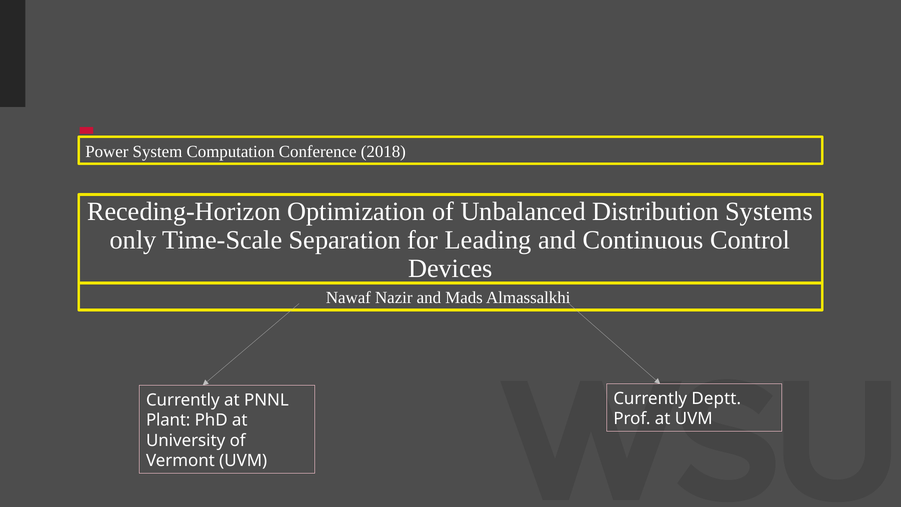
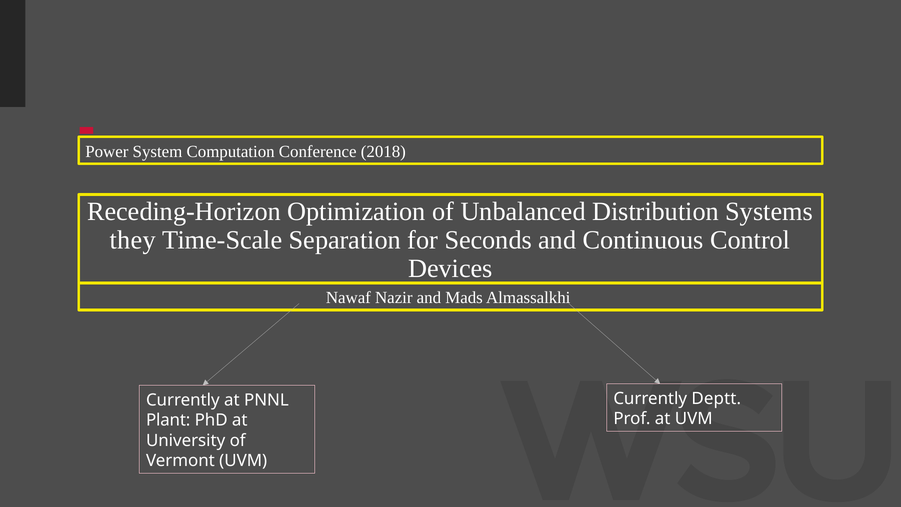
only: only -> they
Leading: Leading -> Seconds
